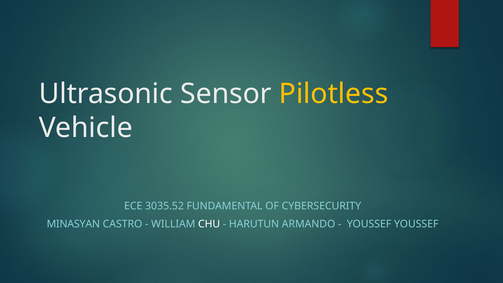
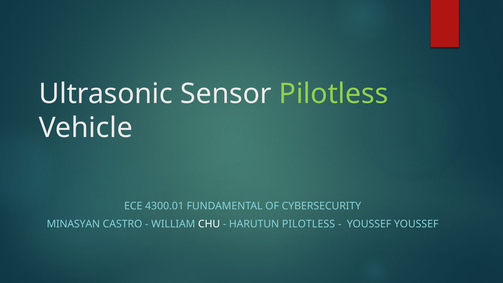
Pilotless at (334, 94) colour: yellow -> light green
3035.52: 3035.52 -> 4300.01
HARUTUN ARMANDO: ARMANDO -> PILOTLESS
